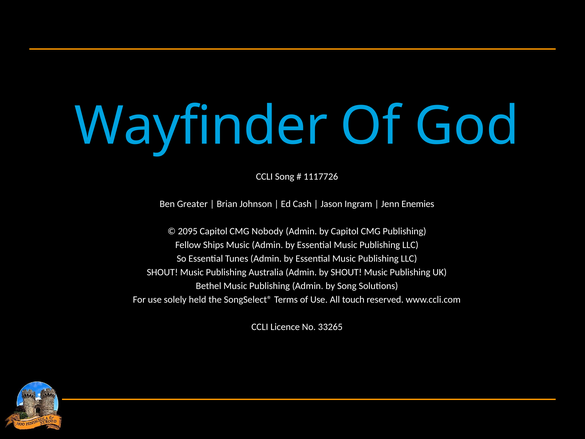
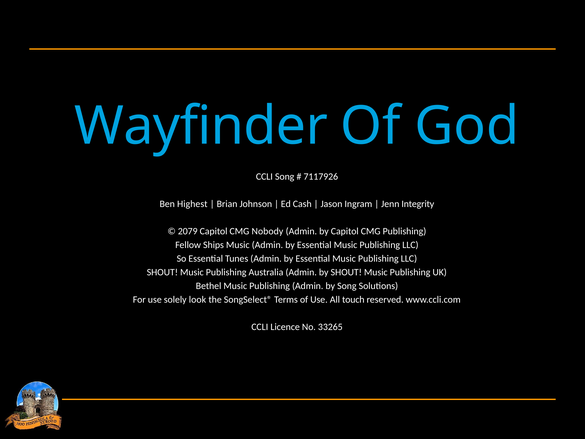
1117726: 1117726 -> 7117926
Greater: Greater -> Highest
Enemies: Enemies -> Integrity
2095: 2095 -> 2079
held: held -> look
